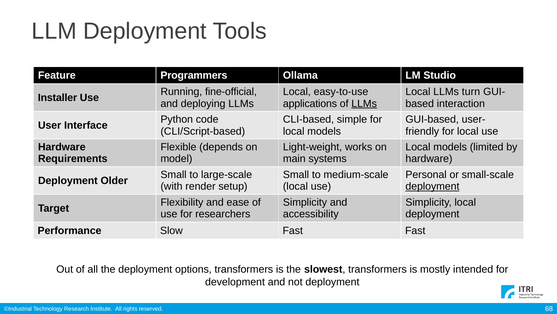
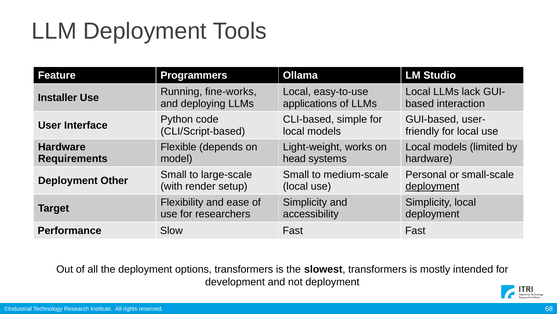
fine-official: fine-official -> fine-works
turn: turn -> lack
LLMs at (364, 103) underline: present -> none
main: main -> head
Older: Older -> Other
